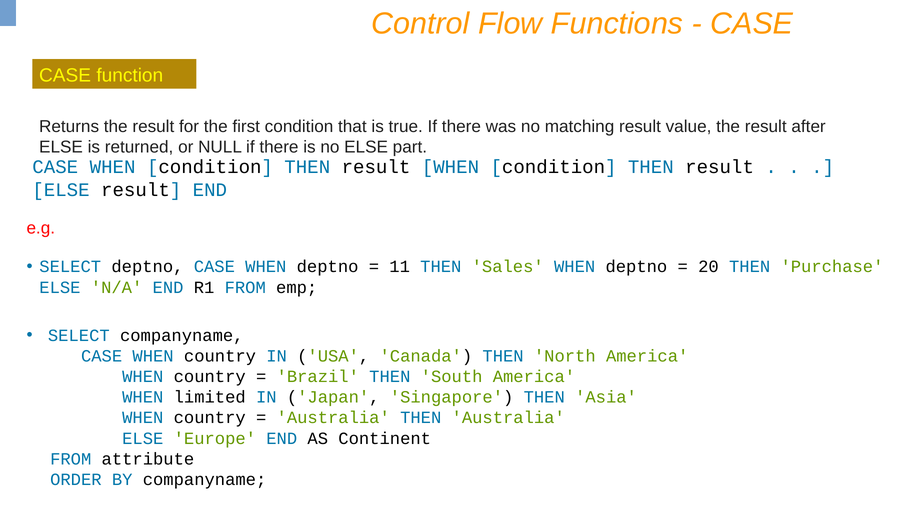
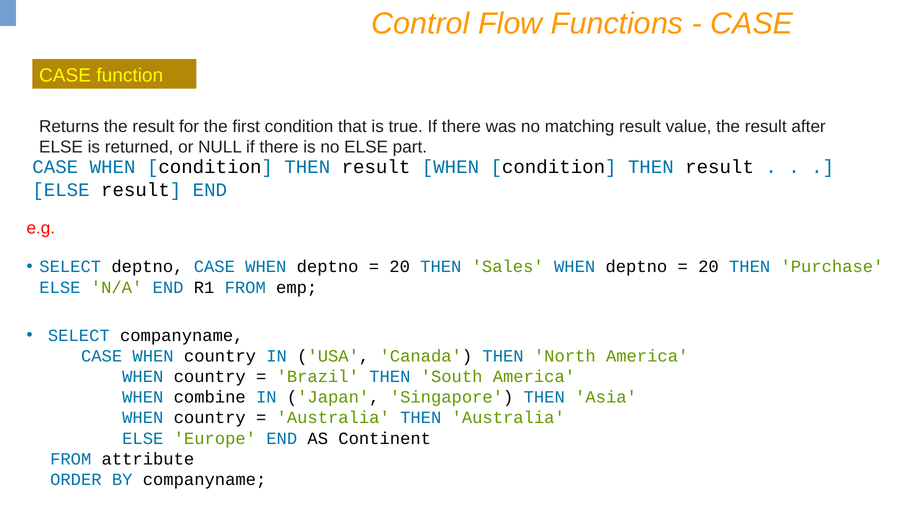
11 at (400, 267): 11 -> 20
limited: limited -> combine
